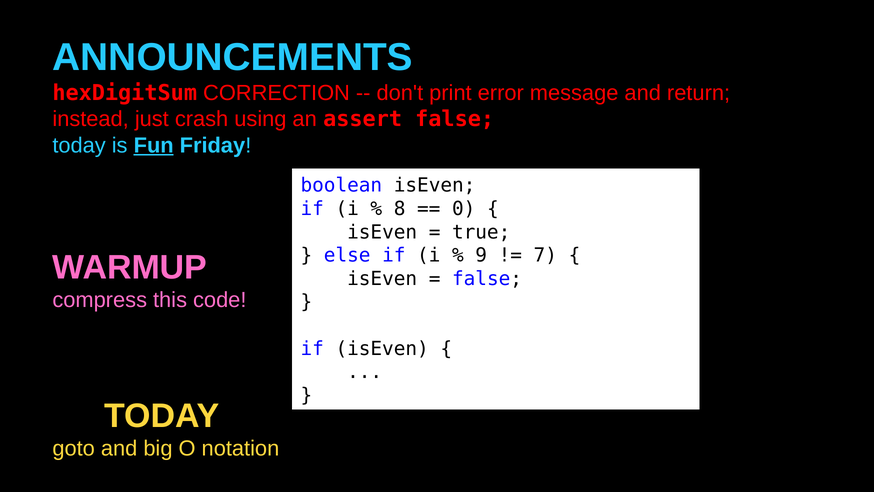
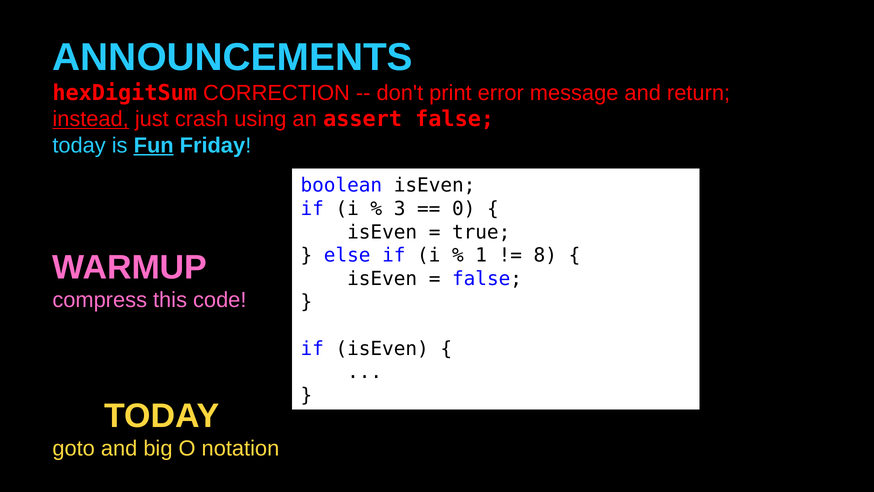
instead underline: none -> present
8: 8 -> 3
9: 9 -> 1
7: 7 -> 8
